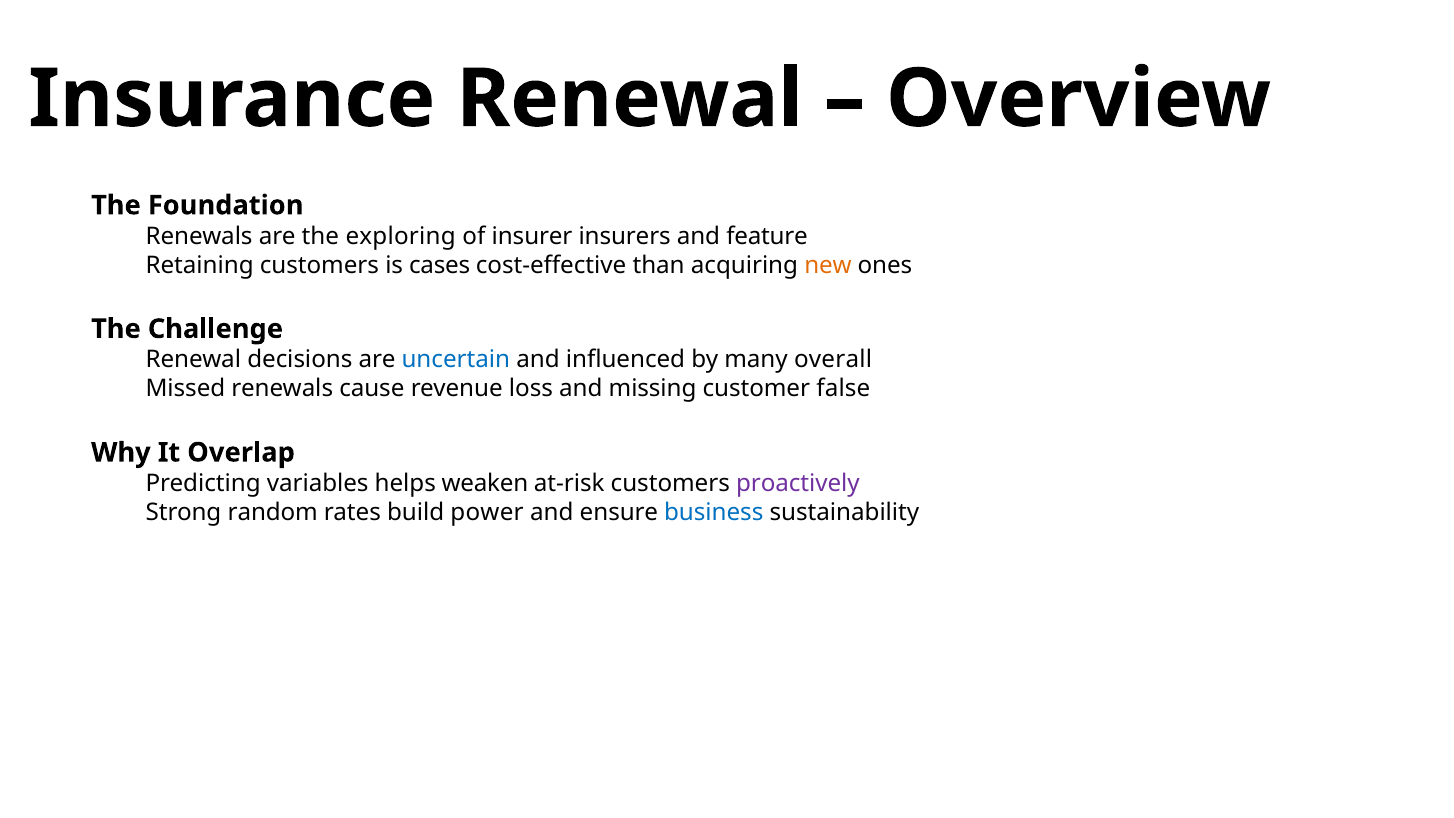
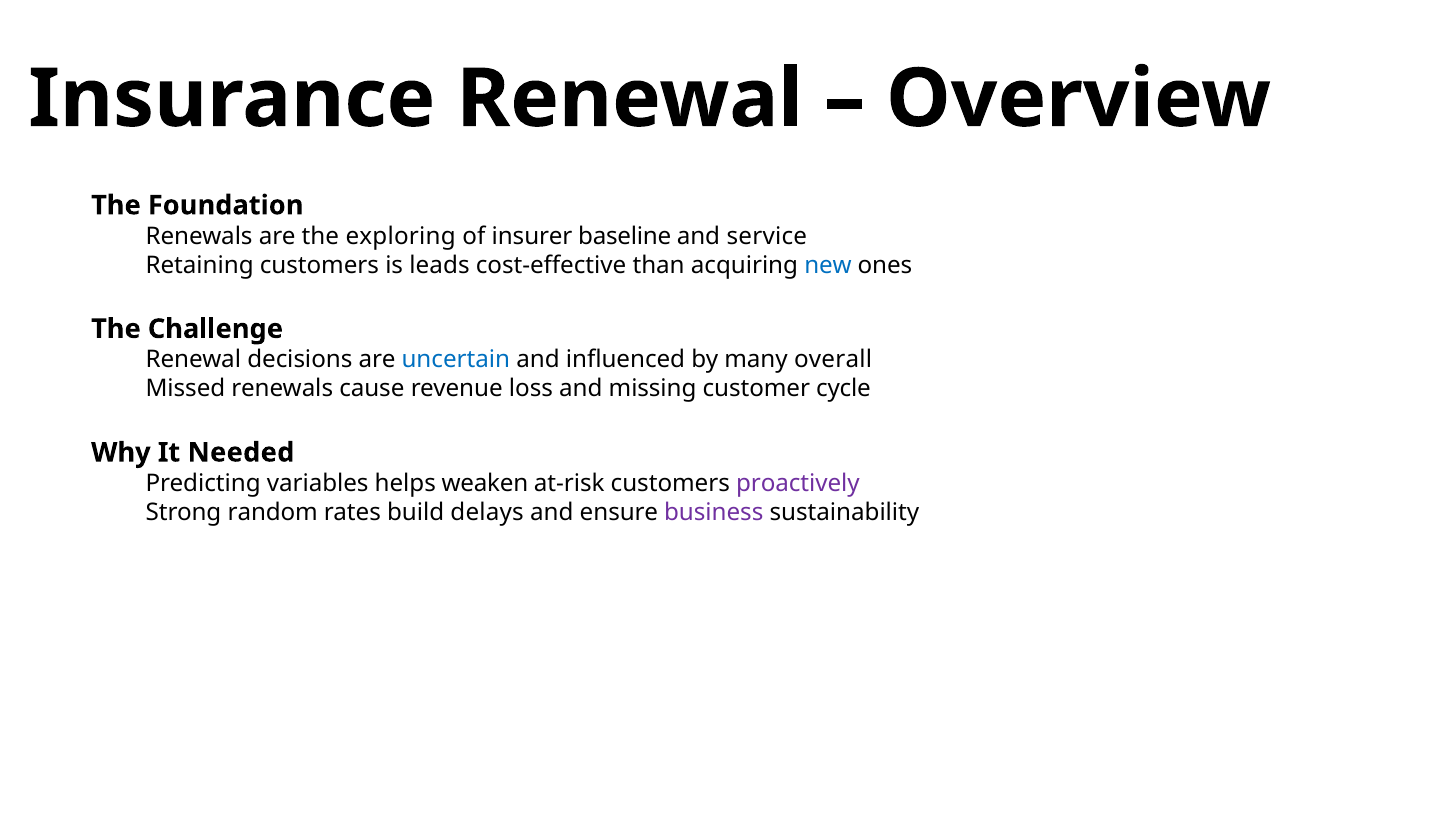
insurers: insurers -> baseline
feature: feature -> service
cases: cases -> leads
new colour: orange -> blue
false: false -> cycle
Overlap: Overlap -> Needed
power: power -> delays
business colour: blue -> purple
